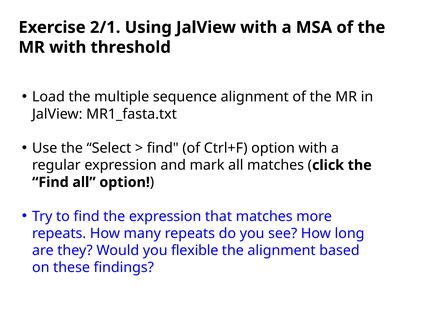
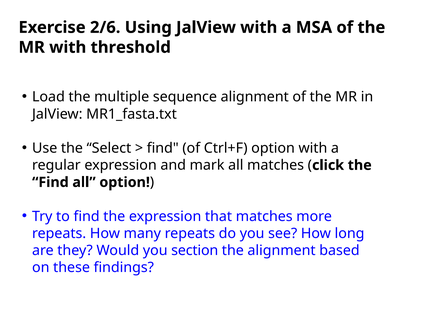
2/1: 2/1 -> 2/6
flexible: flexible -> section
